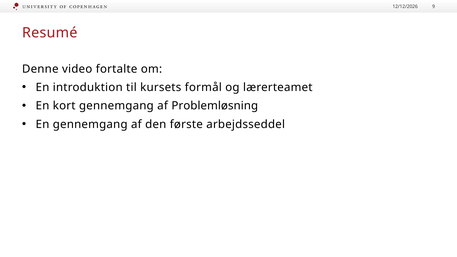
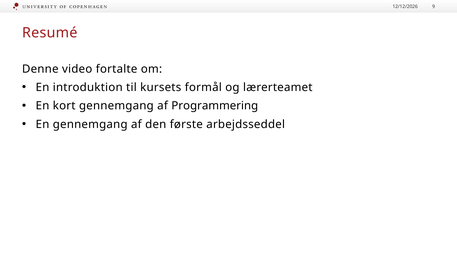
Problemløsning: Problemløsning -> Programmering
